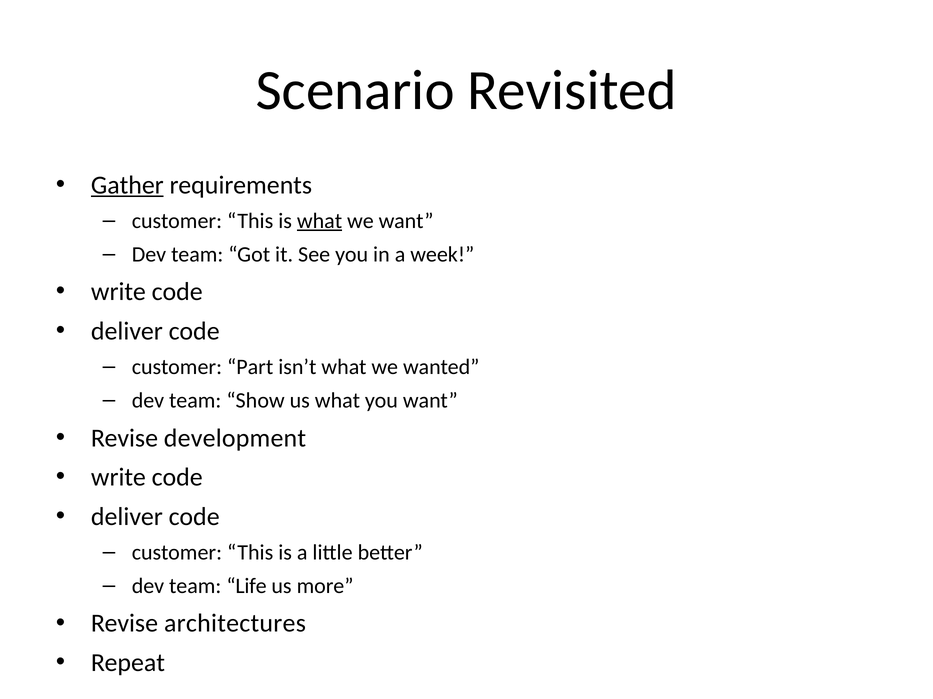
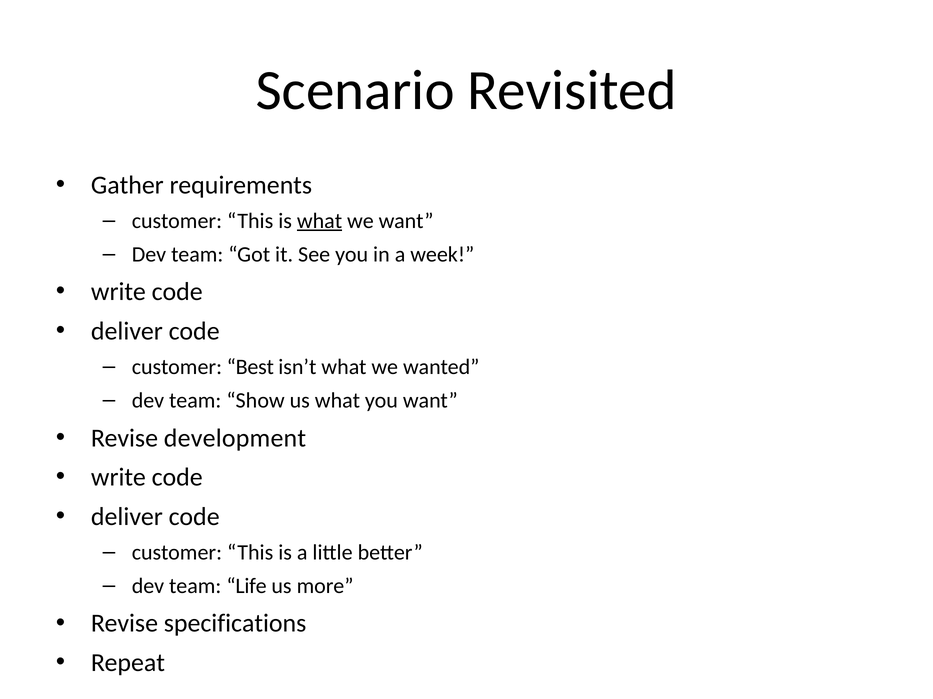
Gather underline: present -> none
Part: Part -> Best
architectures: architectures -> specifications
